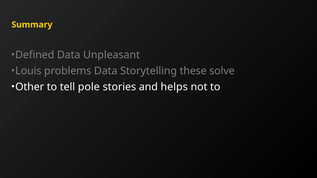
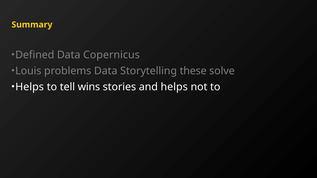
Unpleasant: Unpleasant -> Copernicus
Other at (30, 87): Other -> Helps
pole: pole -> wins
